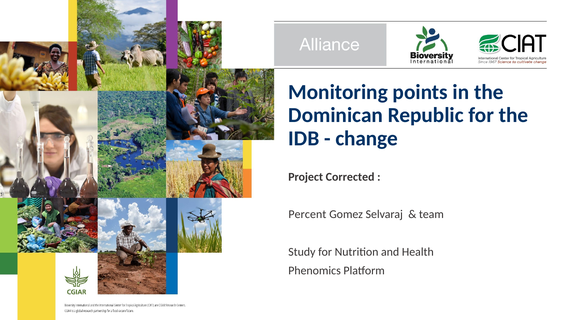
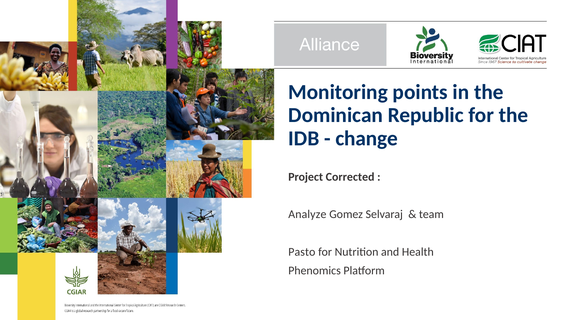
Percent: Percent -> Analyze
Study: Study -> Pasto
